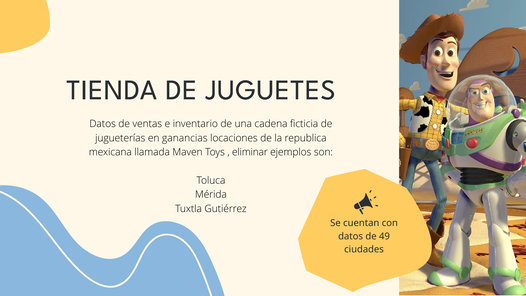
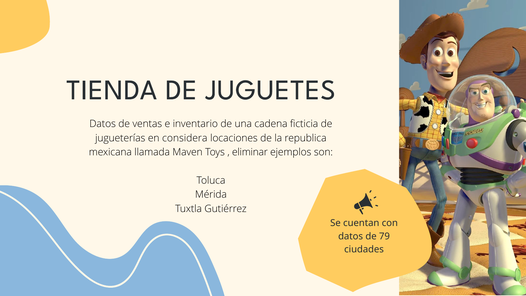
ganancias: ganancias -> considera
49: 49 -> 79
